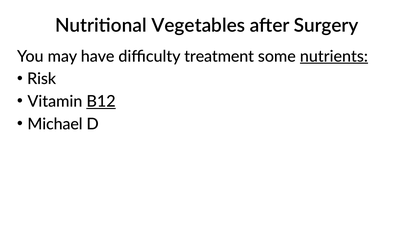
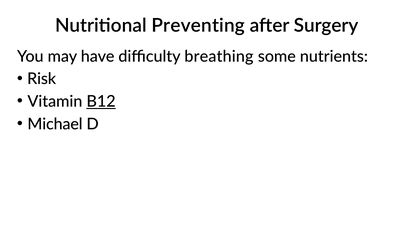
Vegetables: Vegetables -> Preventing
treatment: treatment -> breathing
nutrients underline: present -> none
